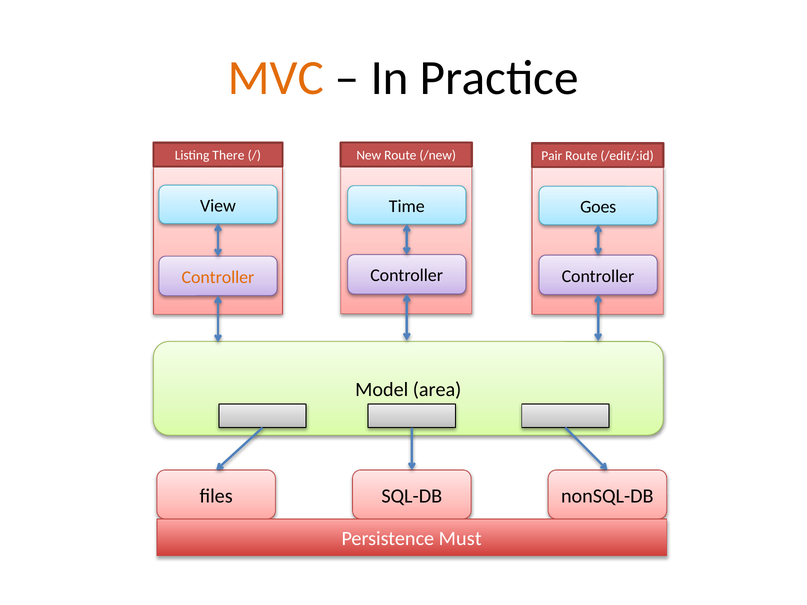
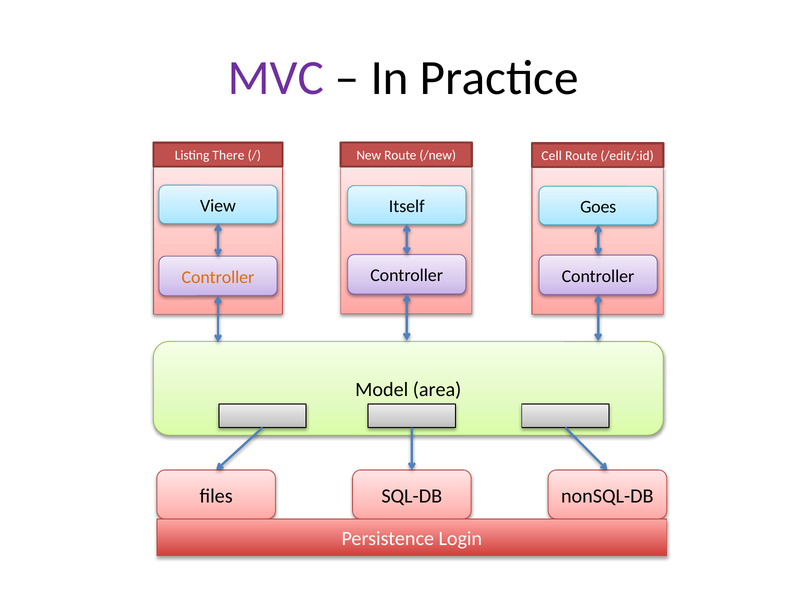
MVC colour: orange -> purple
Pair: Pair -> Cell
Time: Time -> Itself
Must: Must -> Login
